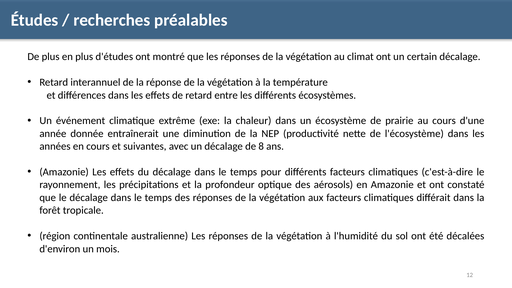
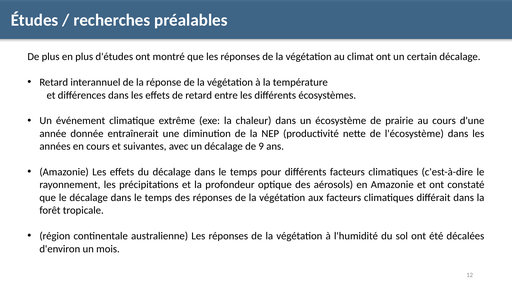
8: 8 -> 9
